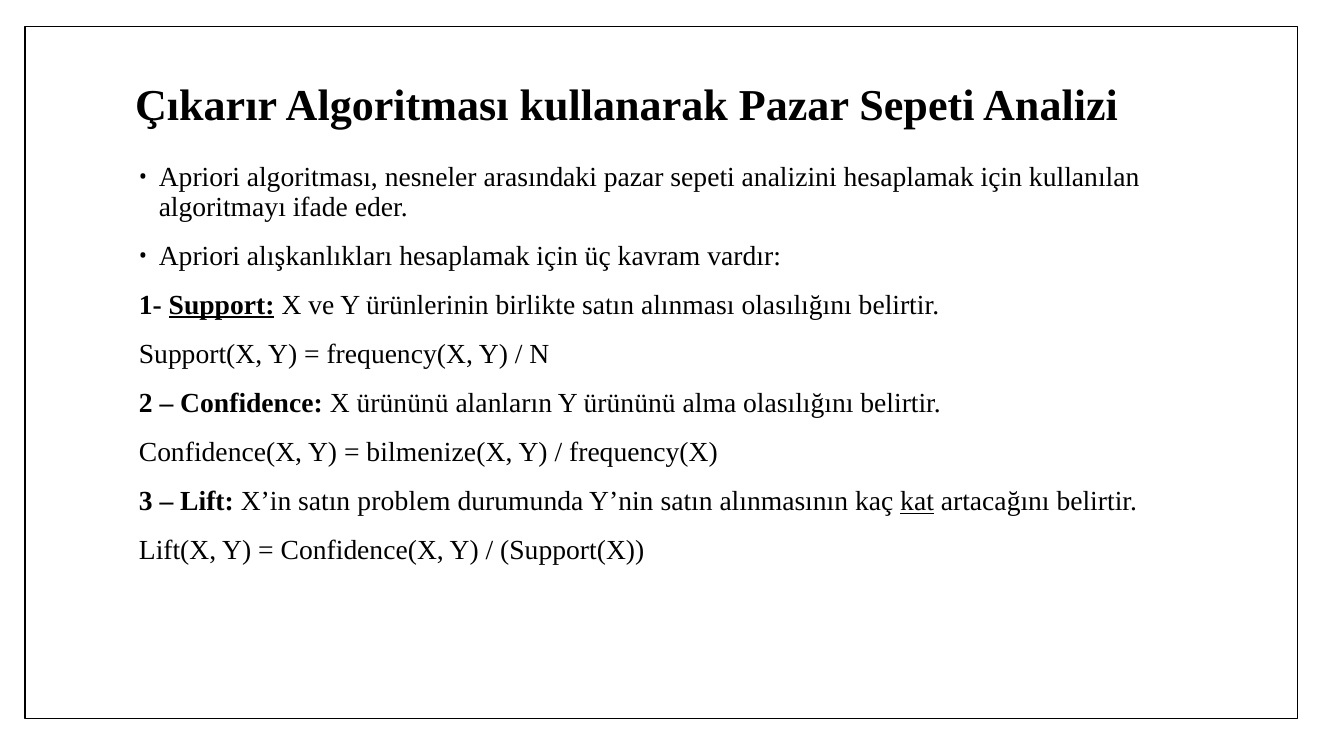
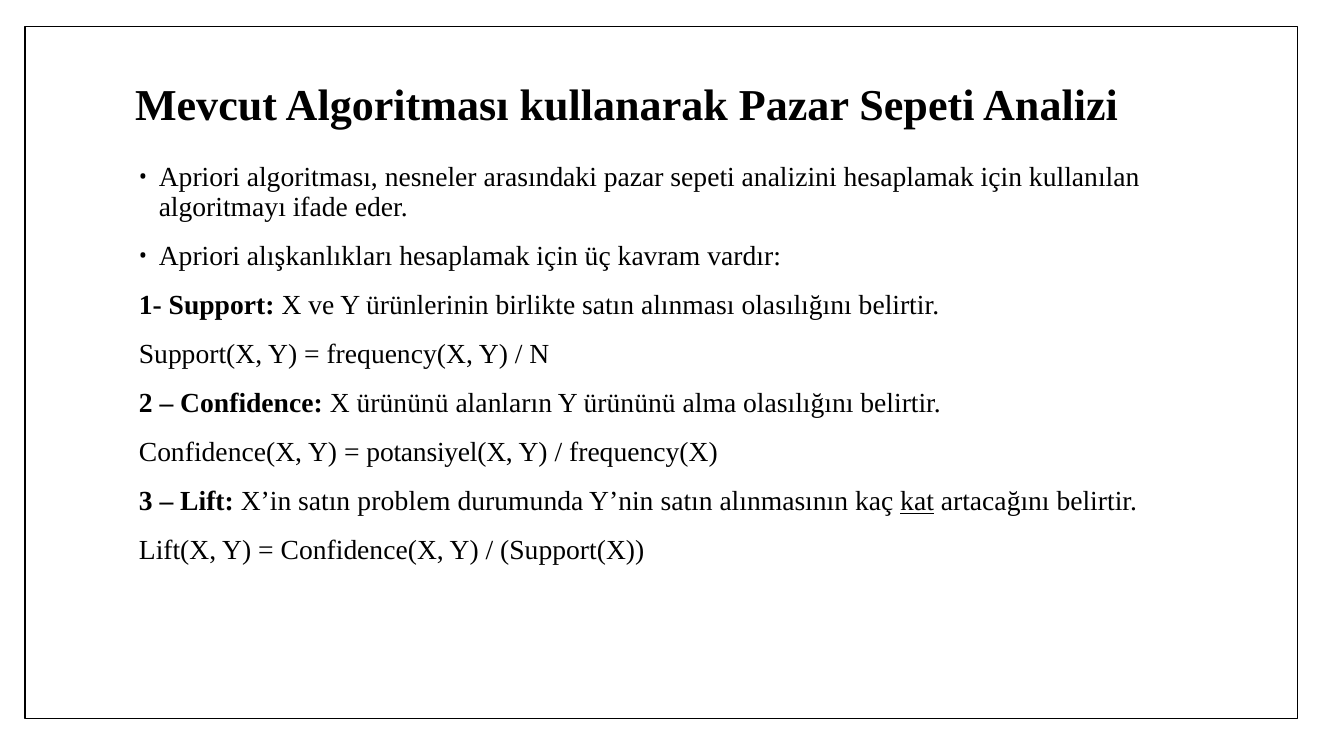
Çıkarır: Çıkarır -> Mevcut
Support underline: present -> none
bilmenize(X: bilmenize(X -> potansiyel(X
